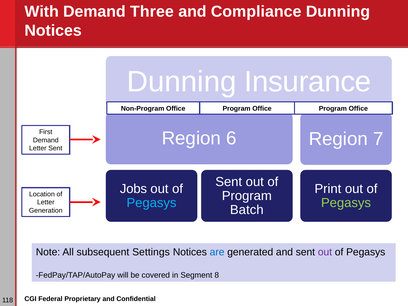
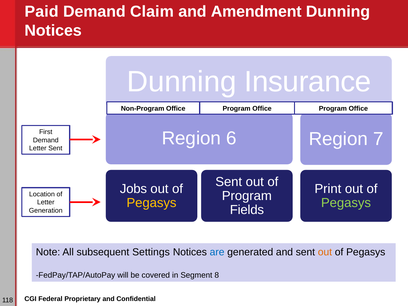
With: With -> Paid
Three: Three -> Claim
Compliance: Compliance -> Amendment
Pegasys at (152, 203) colour: light blue -> yellow
Batch: Batch -> Fields
out at (325, 252) colour: purple -> orange
